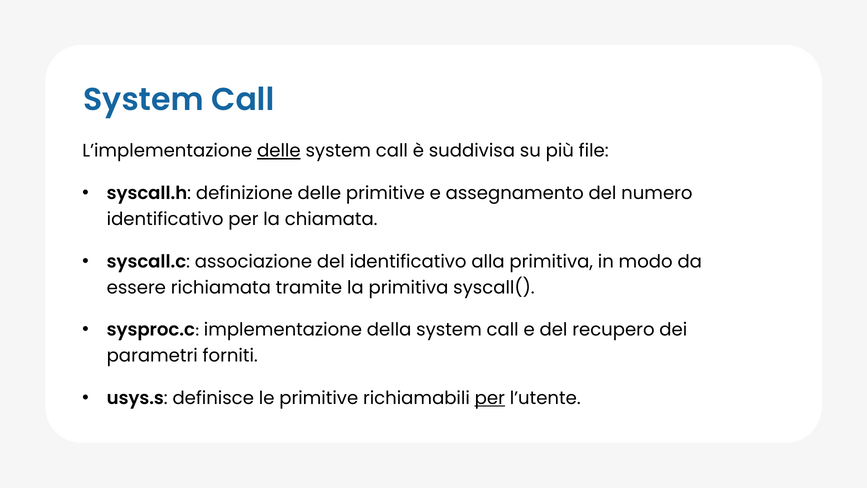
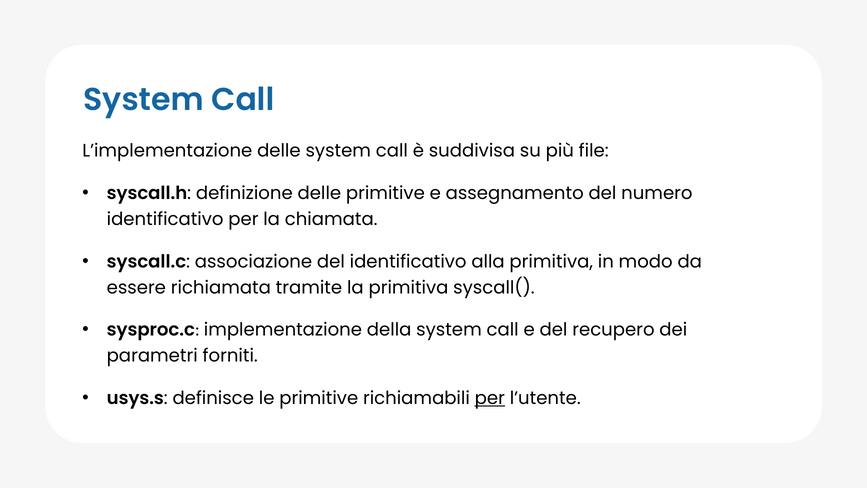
delle at (279, 151) underline: present -> none
